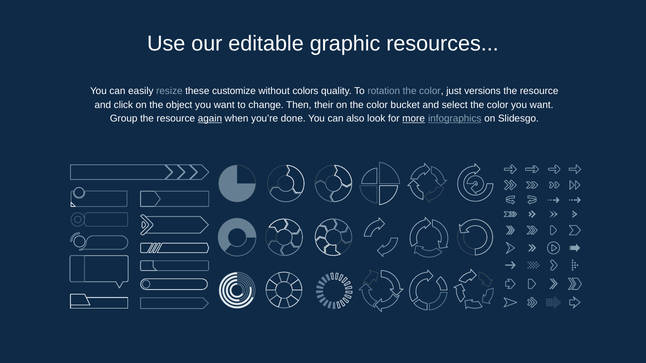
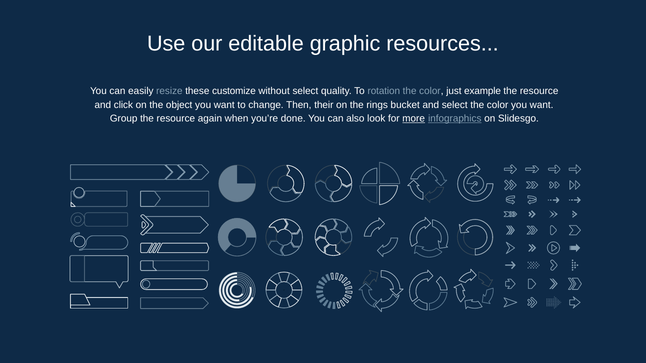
without colors: colors -> select
versions: versions -> example
on the color: color -> rings
again underline: present -> none
